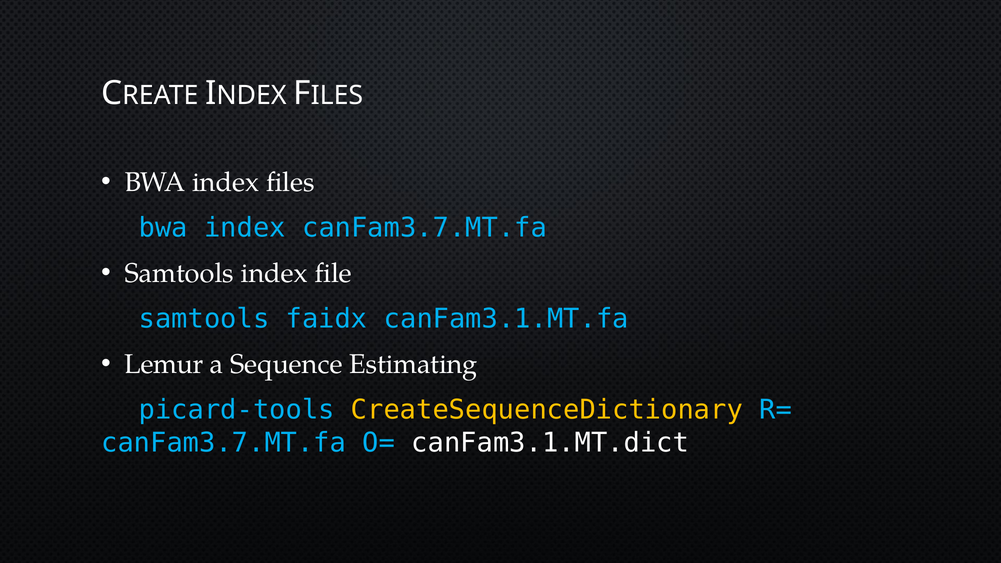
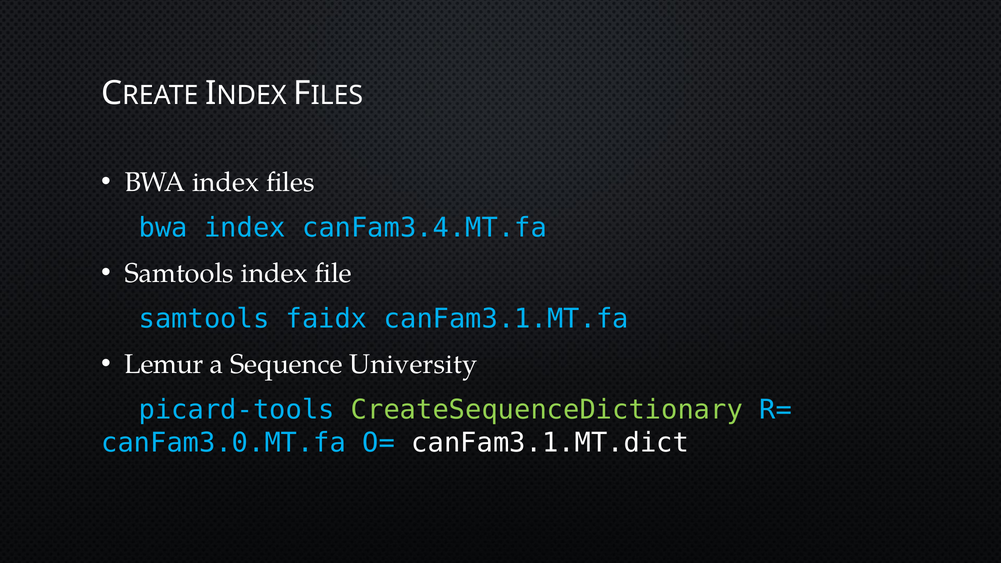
index canFam3.7.MT.fa: canFam3.7.MT.fa -> canFam3.4.MT.fa
Estimating: Estimating -> University
CreateSequenceDictionary colour: yellow -> light green
canFam3.7.MT.fa at (224, 443): canFam3.7.MT.fa -> canFam3.0.MT.fa
